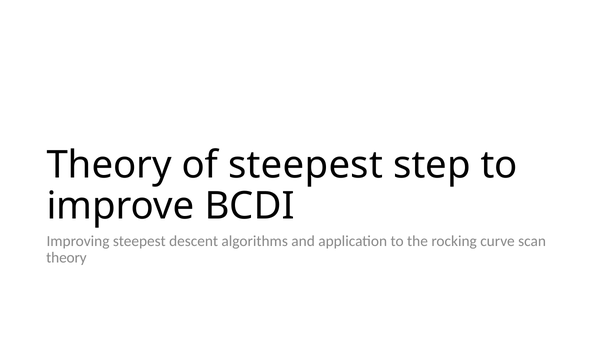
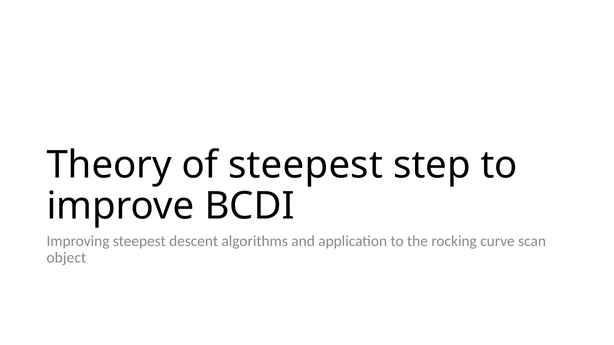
theory at (66, 258): theory -> object
